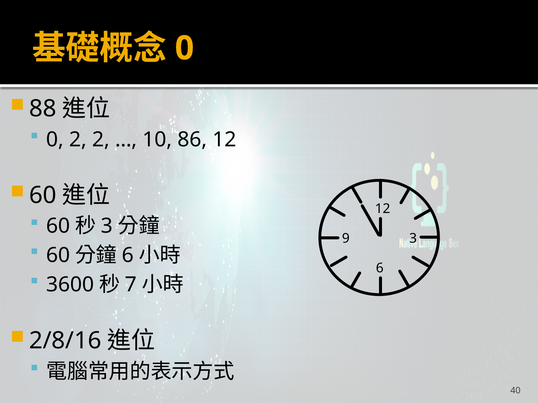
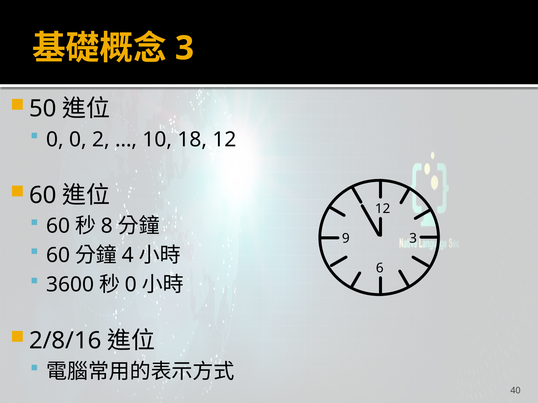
0 at (184, 48): 0 -> 3
88: 88 -> 50
0 2: 2 -> 0
86: 86 -> 18
3 at (107, 226): 3 -> 8
6 at (128, 256): 6 -> 4
7 at (131, 285): 7 -> 0
